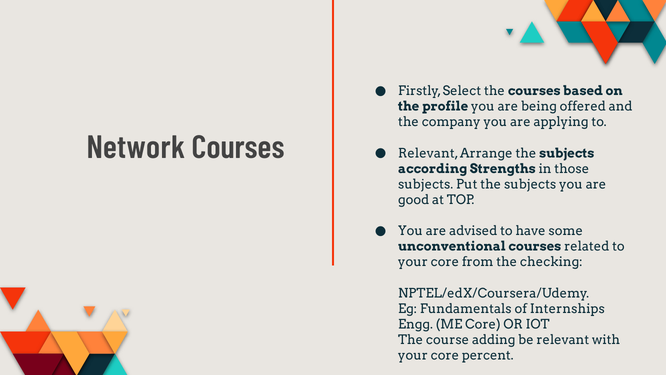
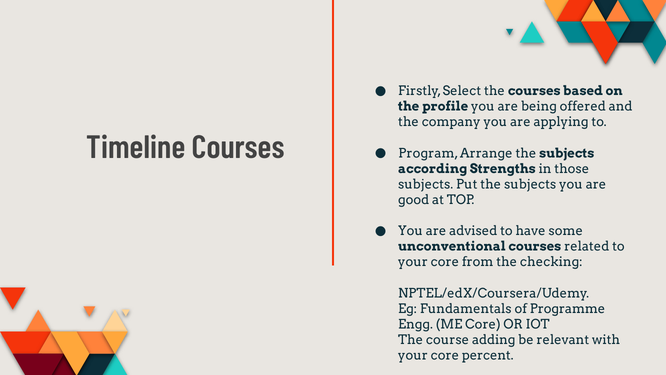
Network: Network -> Timeline
Relevant at (428, 153): Relevant -> Program
Internships: Internships -> Programme
